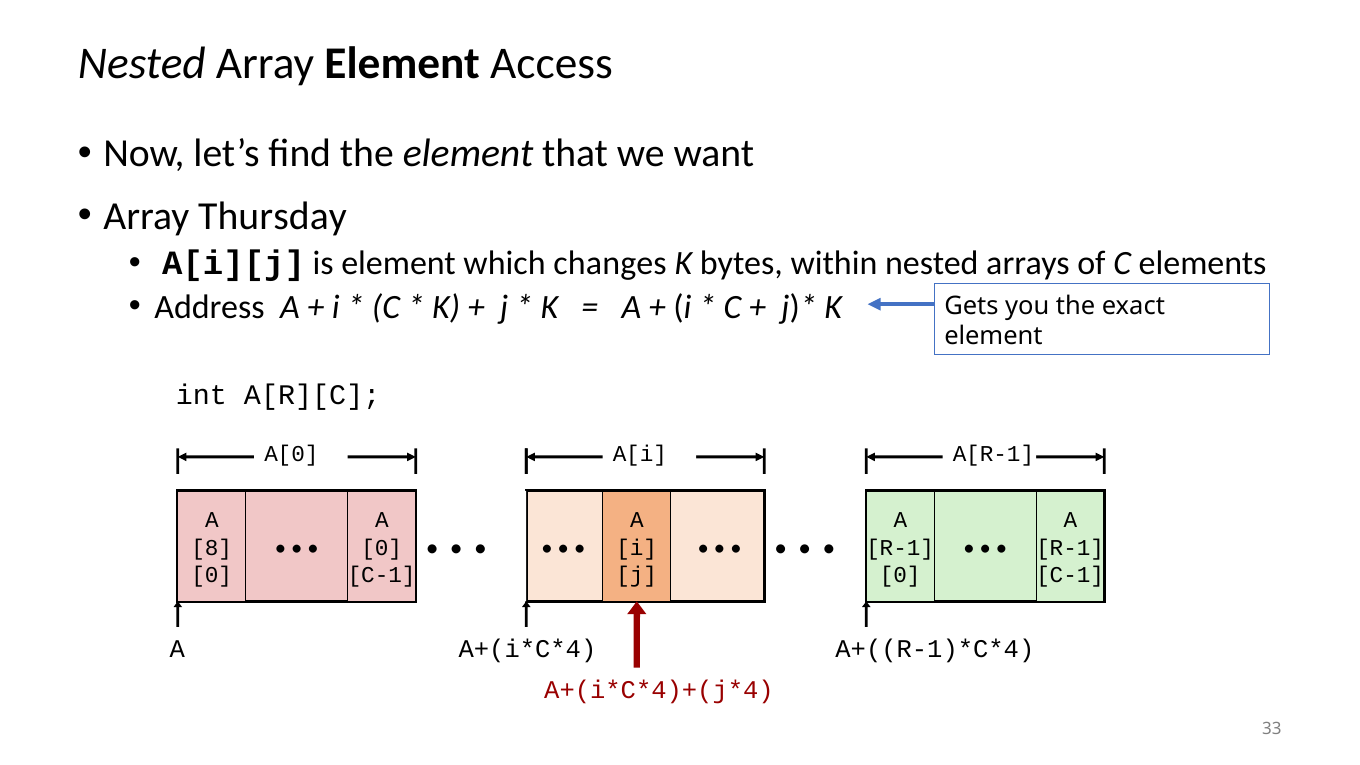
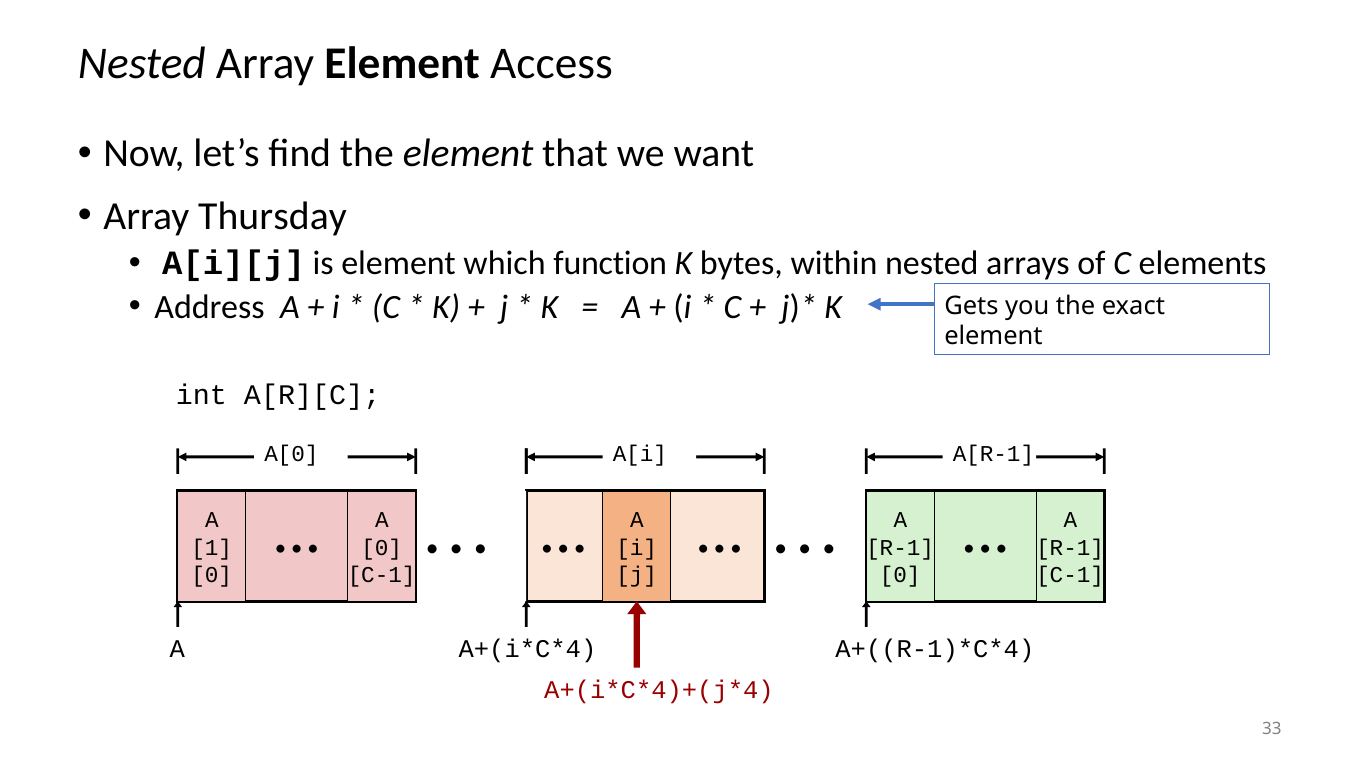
changes: changes -> function
8: 8 -> 1
